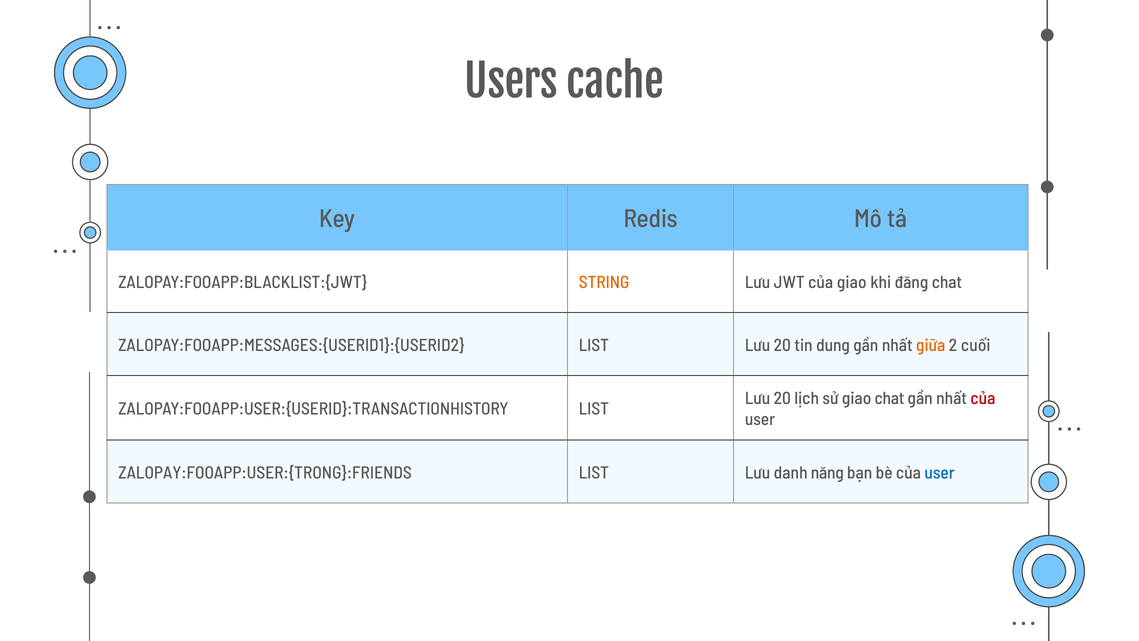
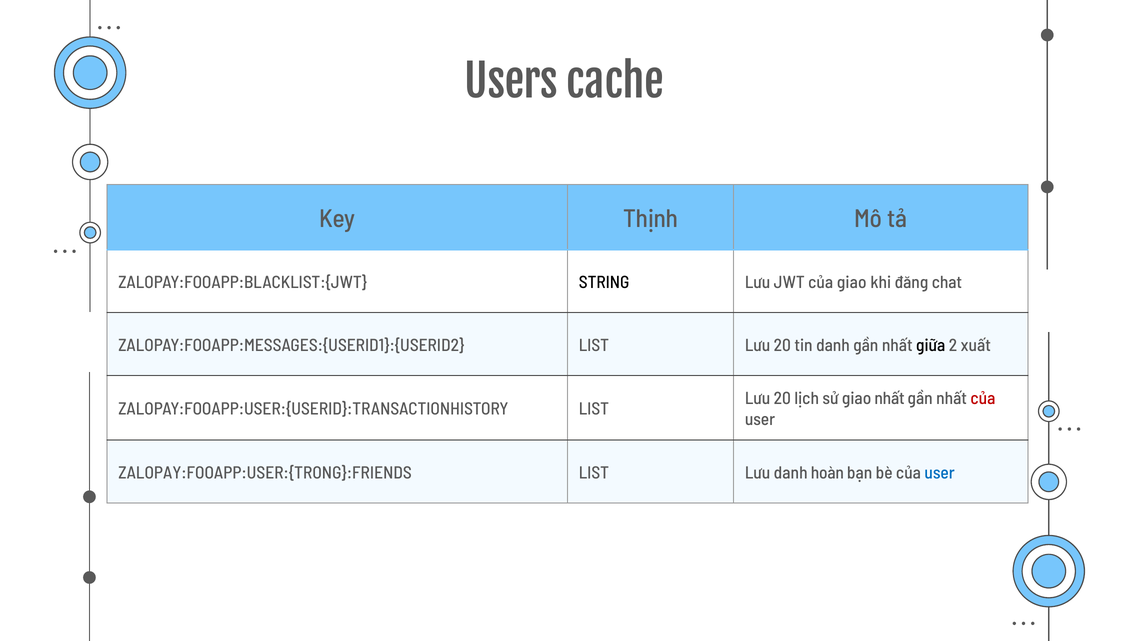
Redis: Redis -> Thịnh
STRING colour: orange -> black
tin dung: dung -> danh
giữa colour: orange -> black
cuối: cuối -> xuất
giao chat: chat -> nhất
năng: năng -> hoàn
